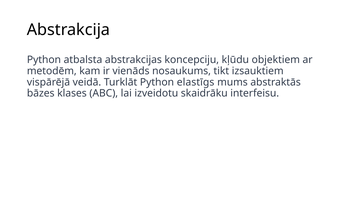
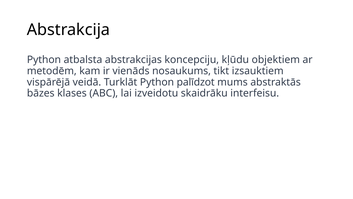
elastīgs: elastīgs -> palīdzot
